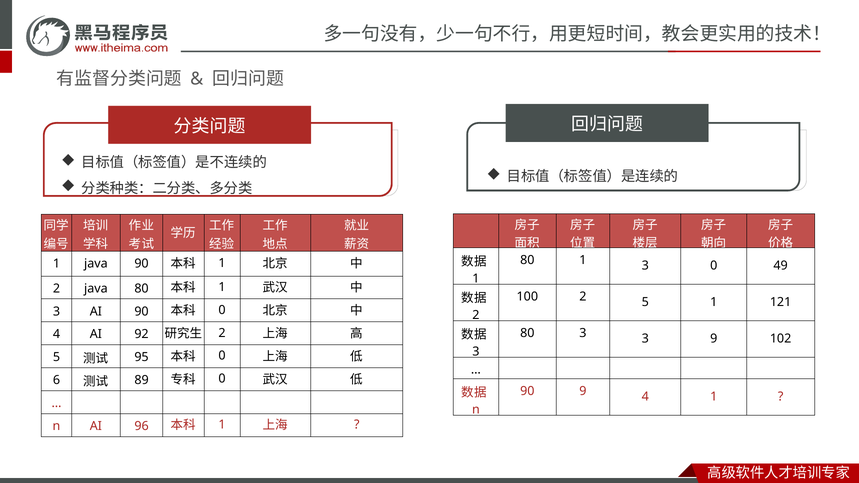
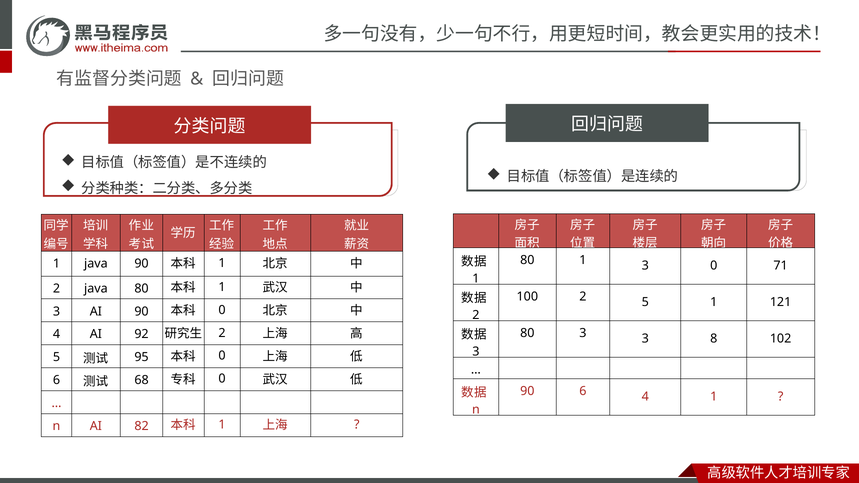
49: 49 -> 71
3 9: 9 -> 8
89: 89 -> 68
90 9: 9 -> 6
96: 96 -> 82
